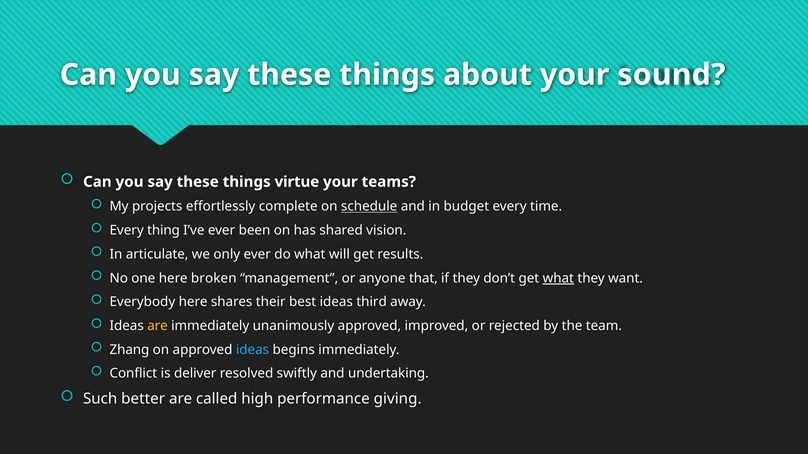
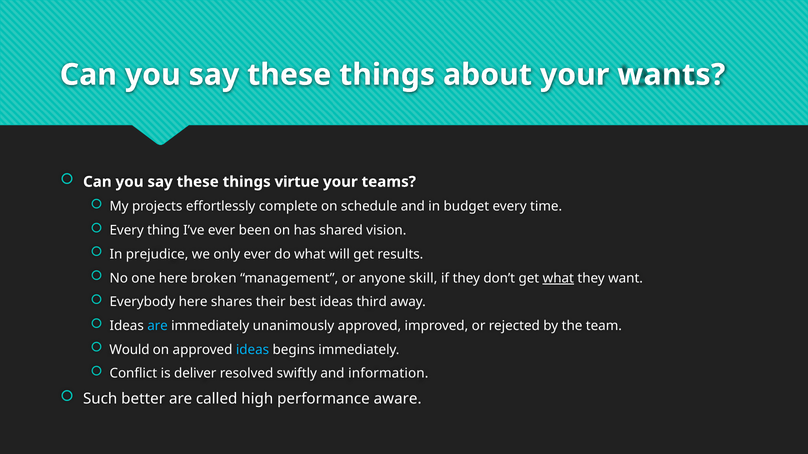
sound: sound -> wants
schedule underline: present -> none
articulate: articulate -> prejudice
that: that -> skill
are at (158, 326) colour: yellow -> light blue
Zhang: Zhang -> Would
undertaking: undertaking -> information
giving: giving -> aware
